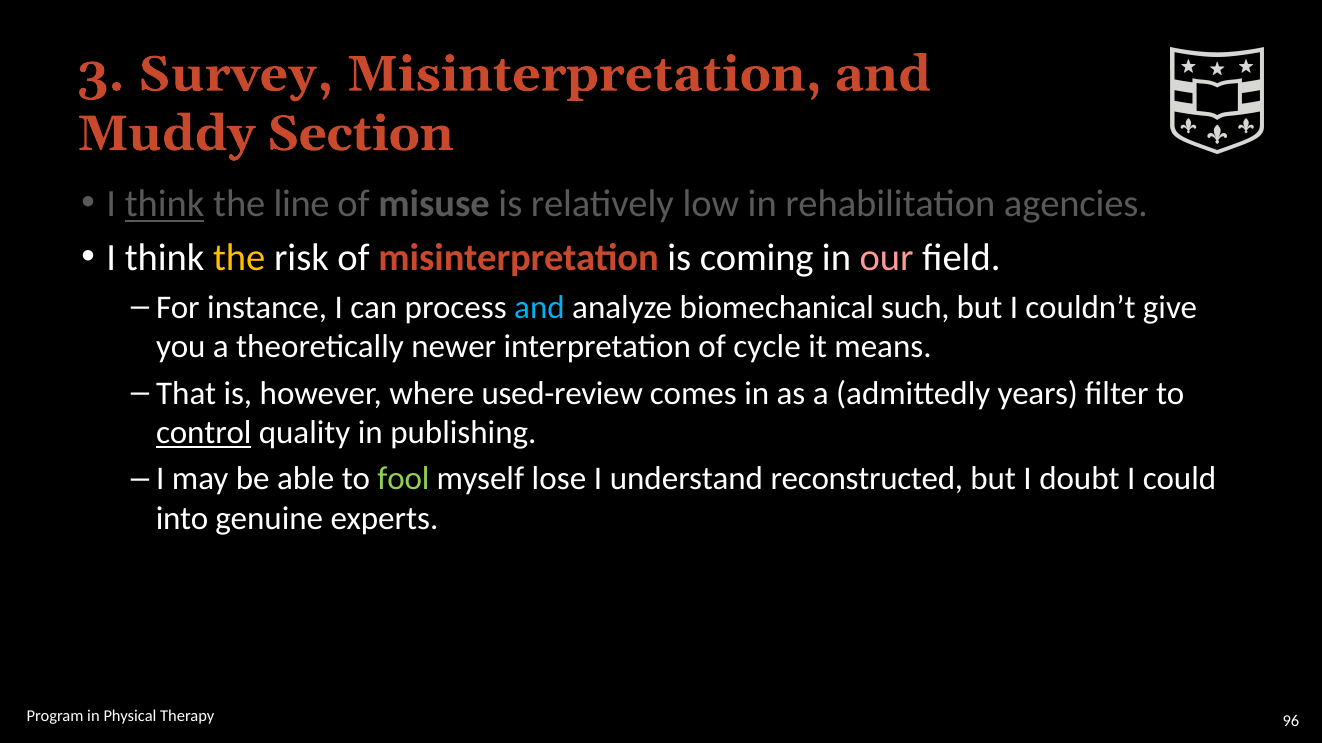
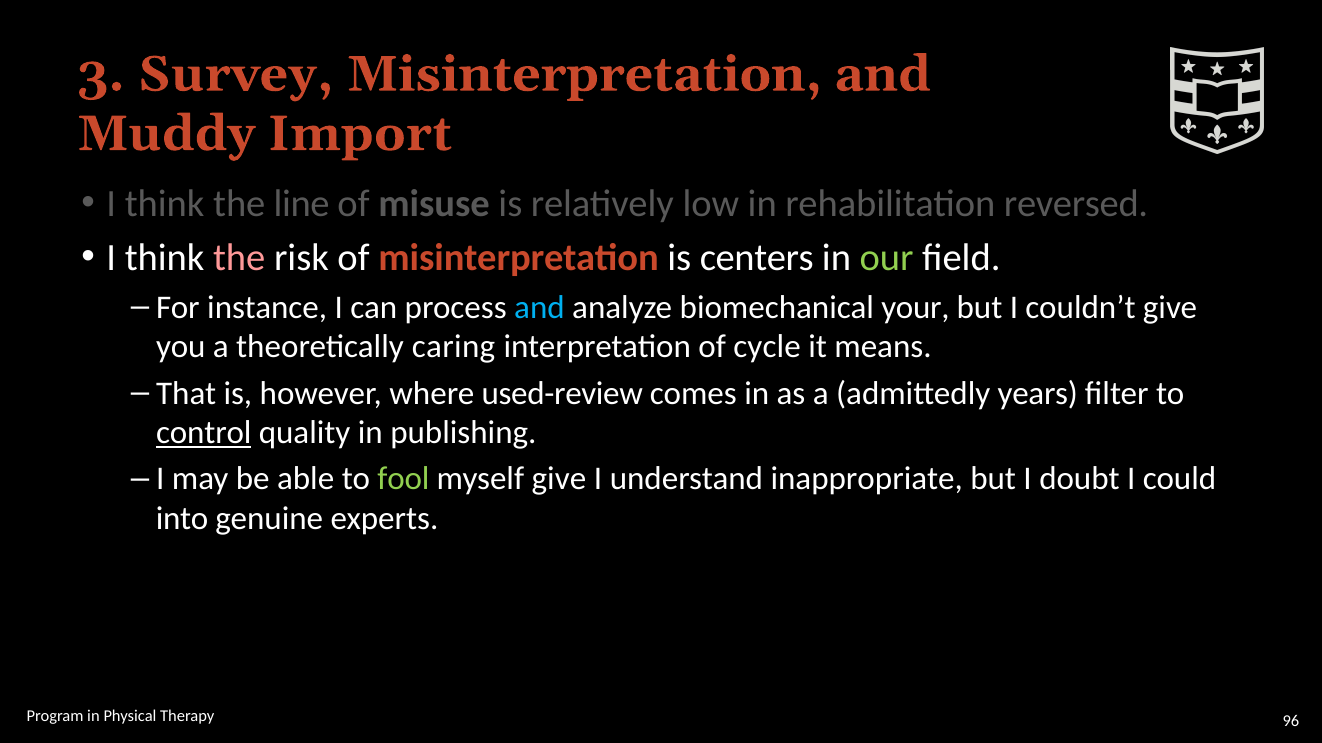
Section: Section -> Import
think at (165, 204) underline: present -> none
agencies: agencies -> reversed
the at (239, 258) colour: yellow -> pink
coming: coming -> centers
our colour: pink -> light green
such: such -> your
newer: newer -> caring
myself lose: lose -> give
reconstructed: reconstructed -> inappropriate
